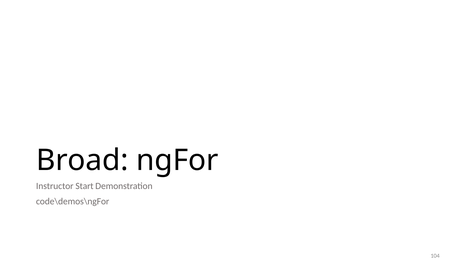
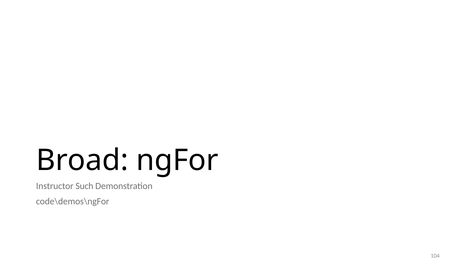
Start: Start -> Such
